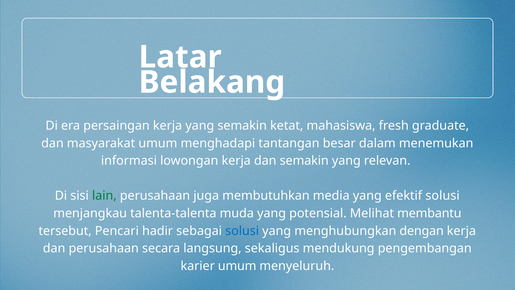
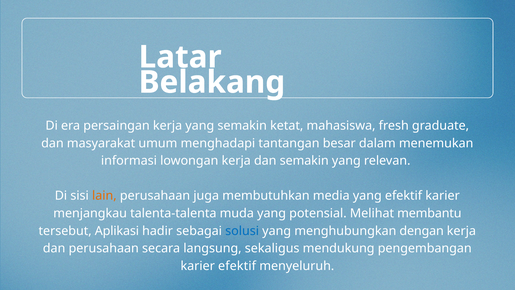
lain colour: green -> orange
efektif solusi: solusi -> karier
Pencari: Pencari -> Aplikasi
karier umum: umum -> efektif
